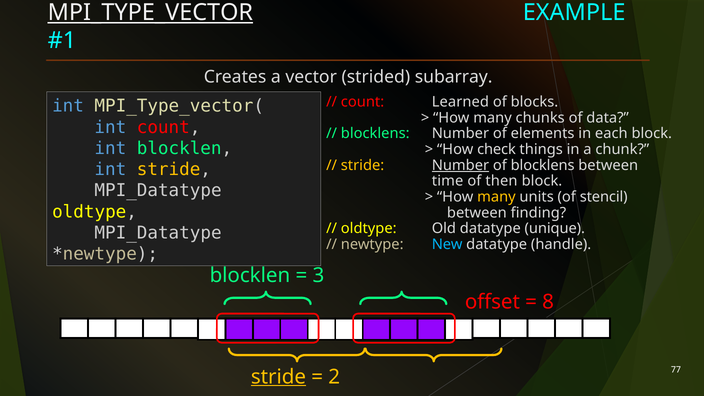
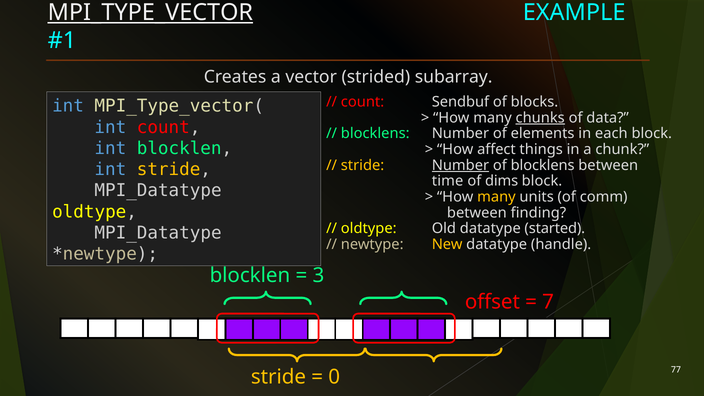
Learned: Learned -> Sendbuf
chunks underline: none -> present
check: check -> affect
then: then -> dims
stencil: stencil -> comm
unique: unique -> started
New colour: light blue -> yellow
8: 8 -> 7
stride at (278, 377) underline: present -> none
2: 2 -> 0
